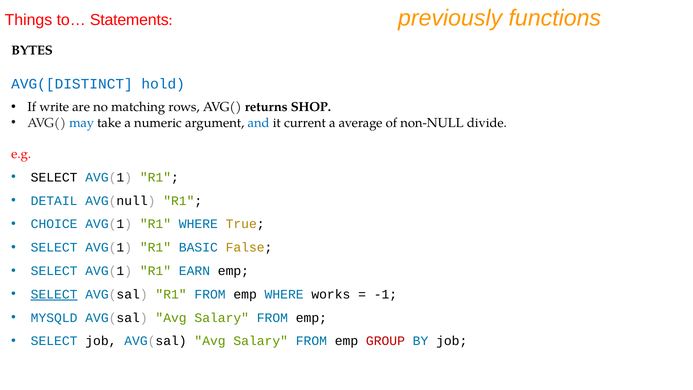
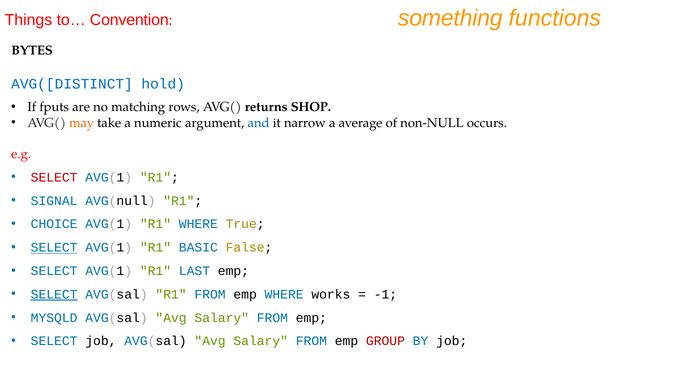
Statements: Statements -> Convention
previously: previously -> something
write: write -> fputs
may colour: blue -> orange
current: current -> narrow
divide: divide -> occurs
SELECT at (54, 177) colour: black -> red
DETAIL: DETAIL -> SIGNAL
SELECT at (54, 247) underline: none -> present
EARN: EARN -> LAST
